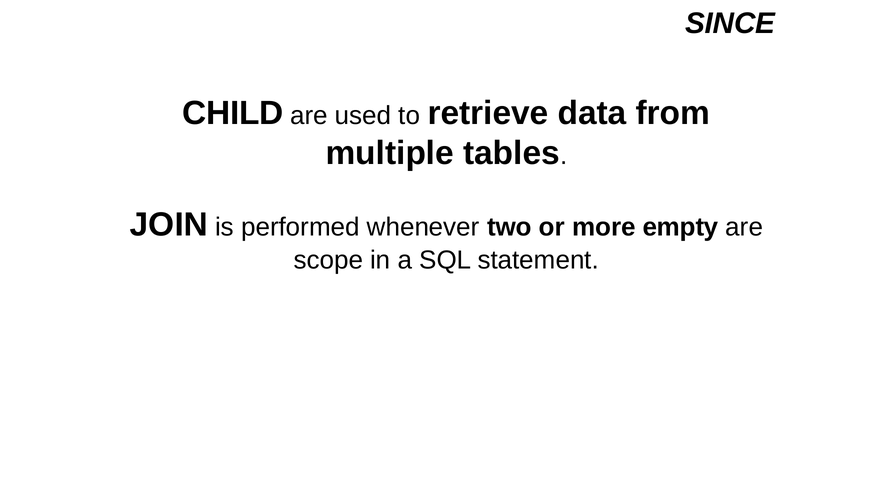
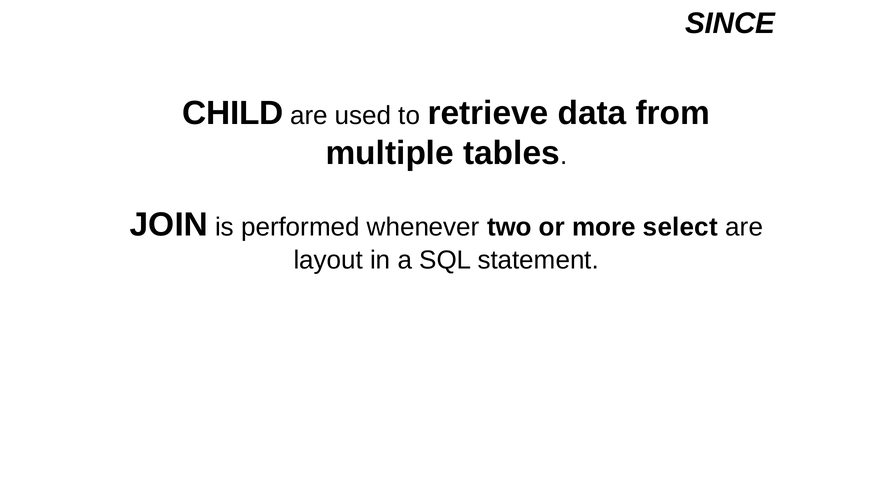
empty: empty -> select
scope: scope -> layout
